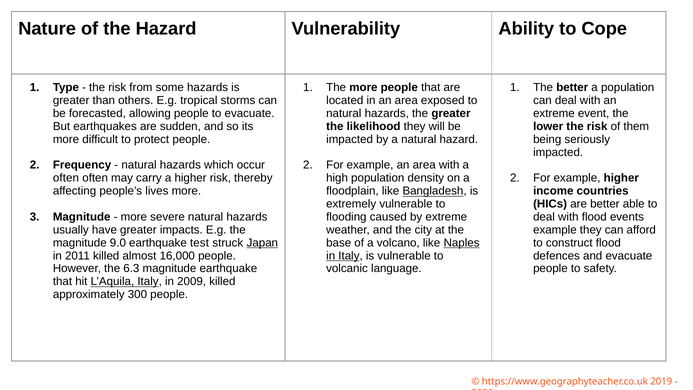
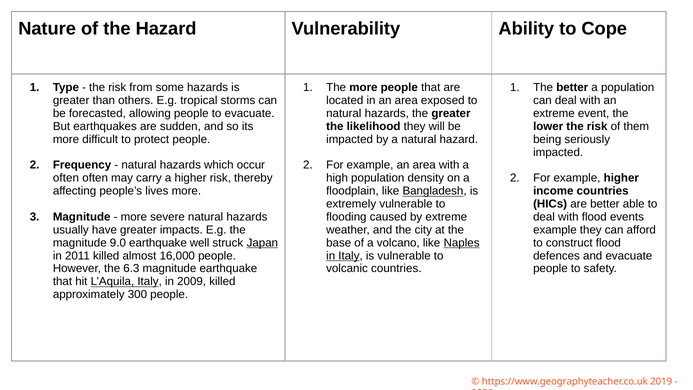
test: test -> well
volcanic language: language -> countries
